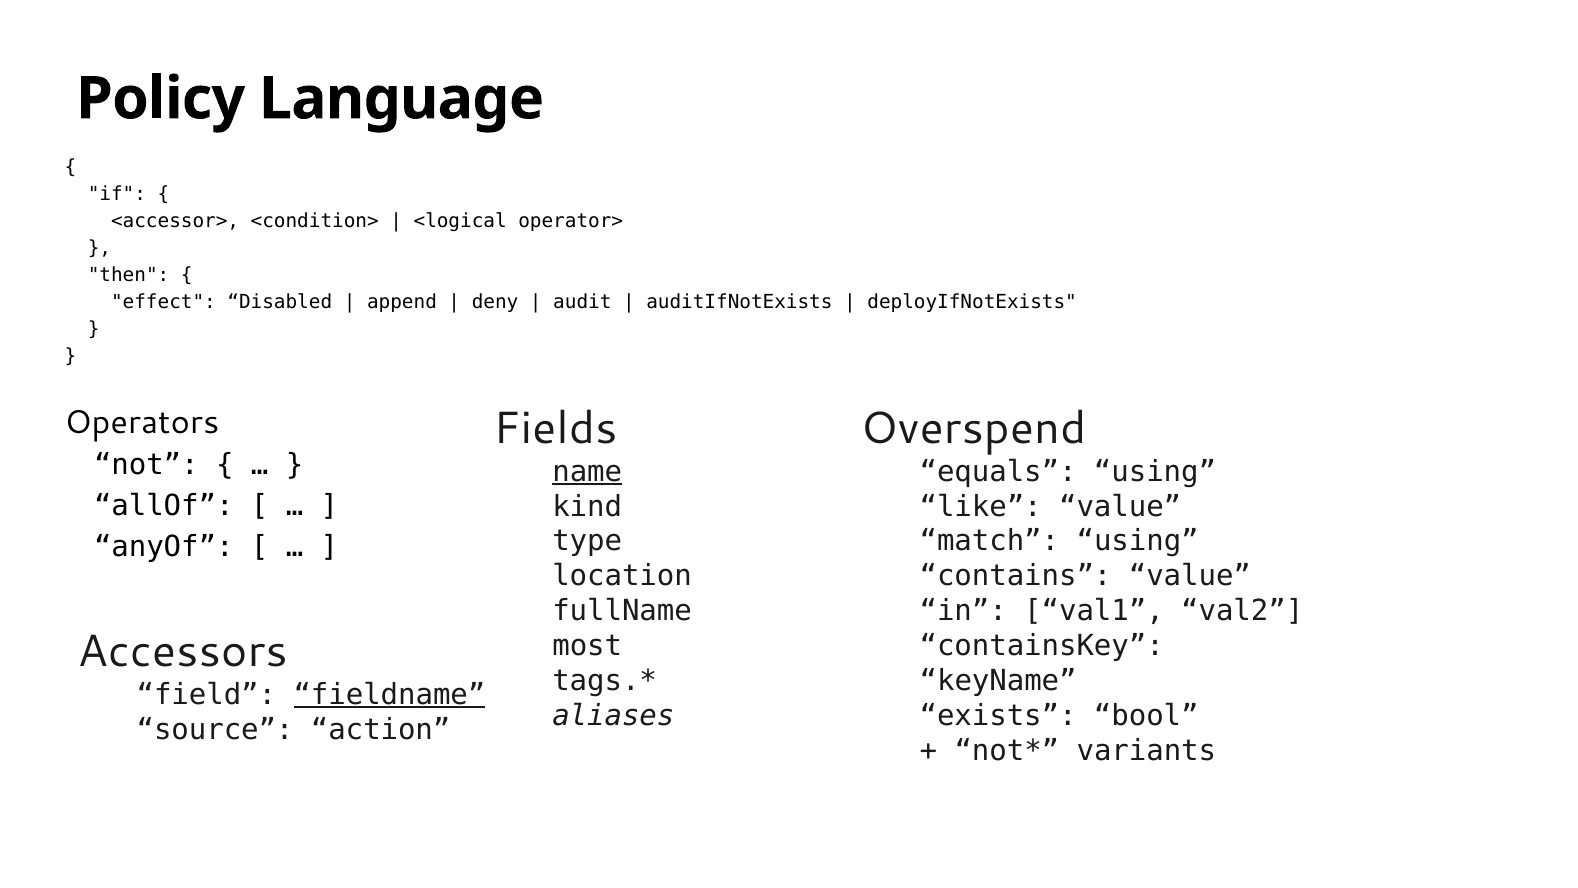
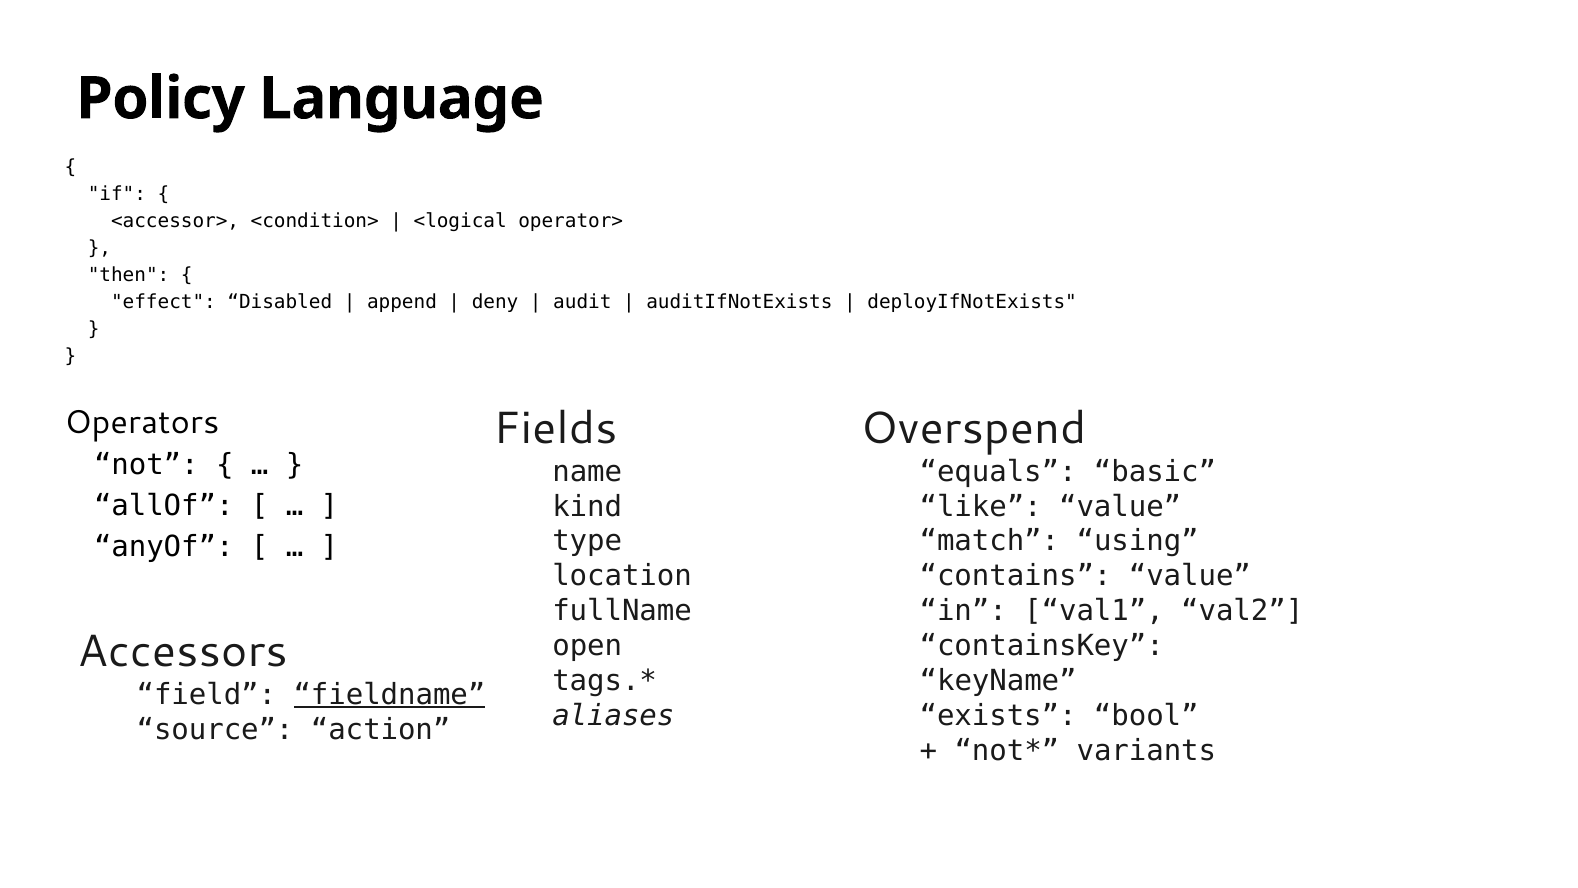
name underline: present -> none
equals using: using -> basic
most: most -> open
